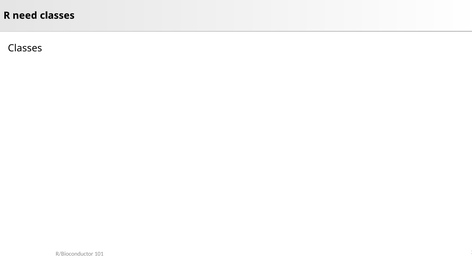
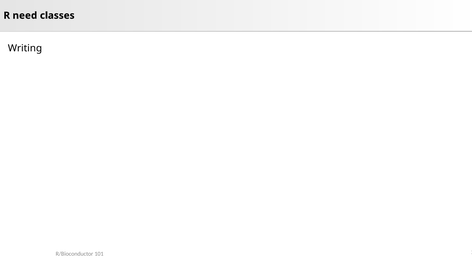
Classes at (25, 48): Classes -> Writing
